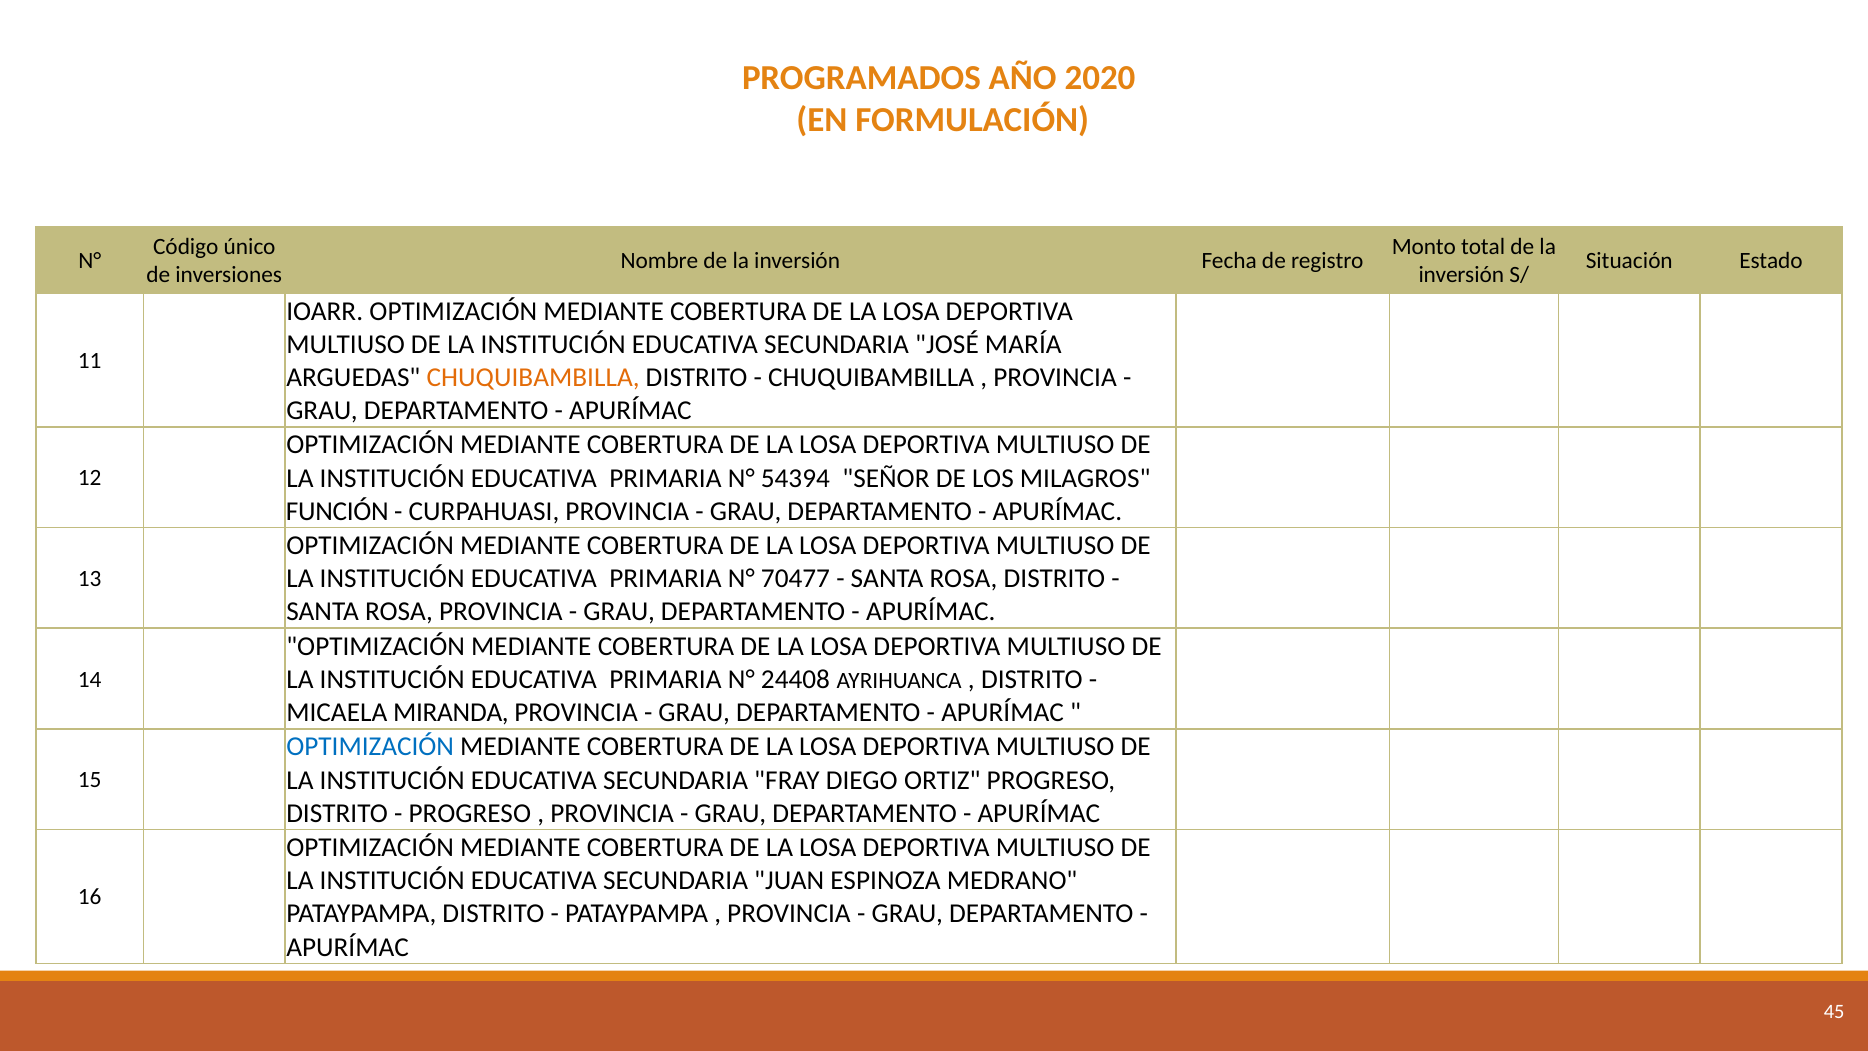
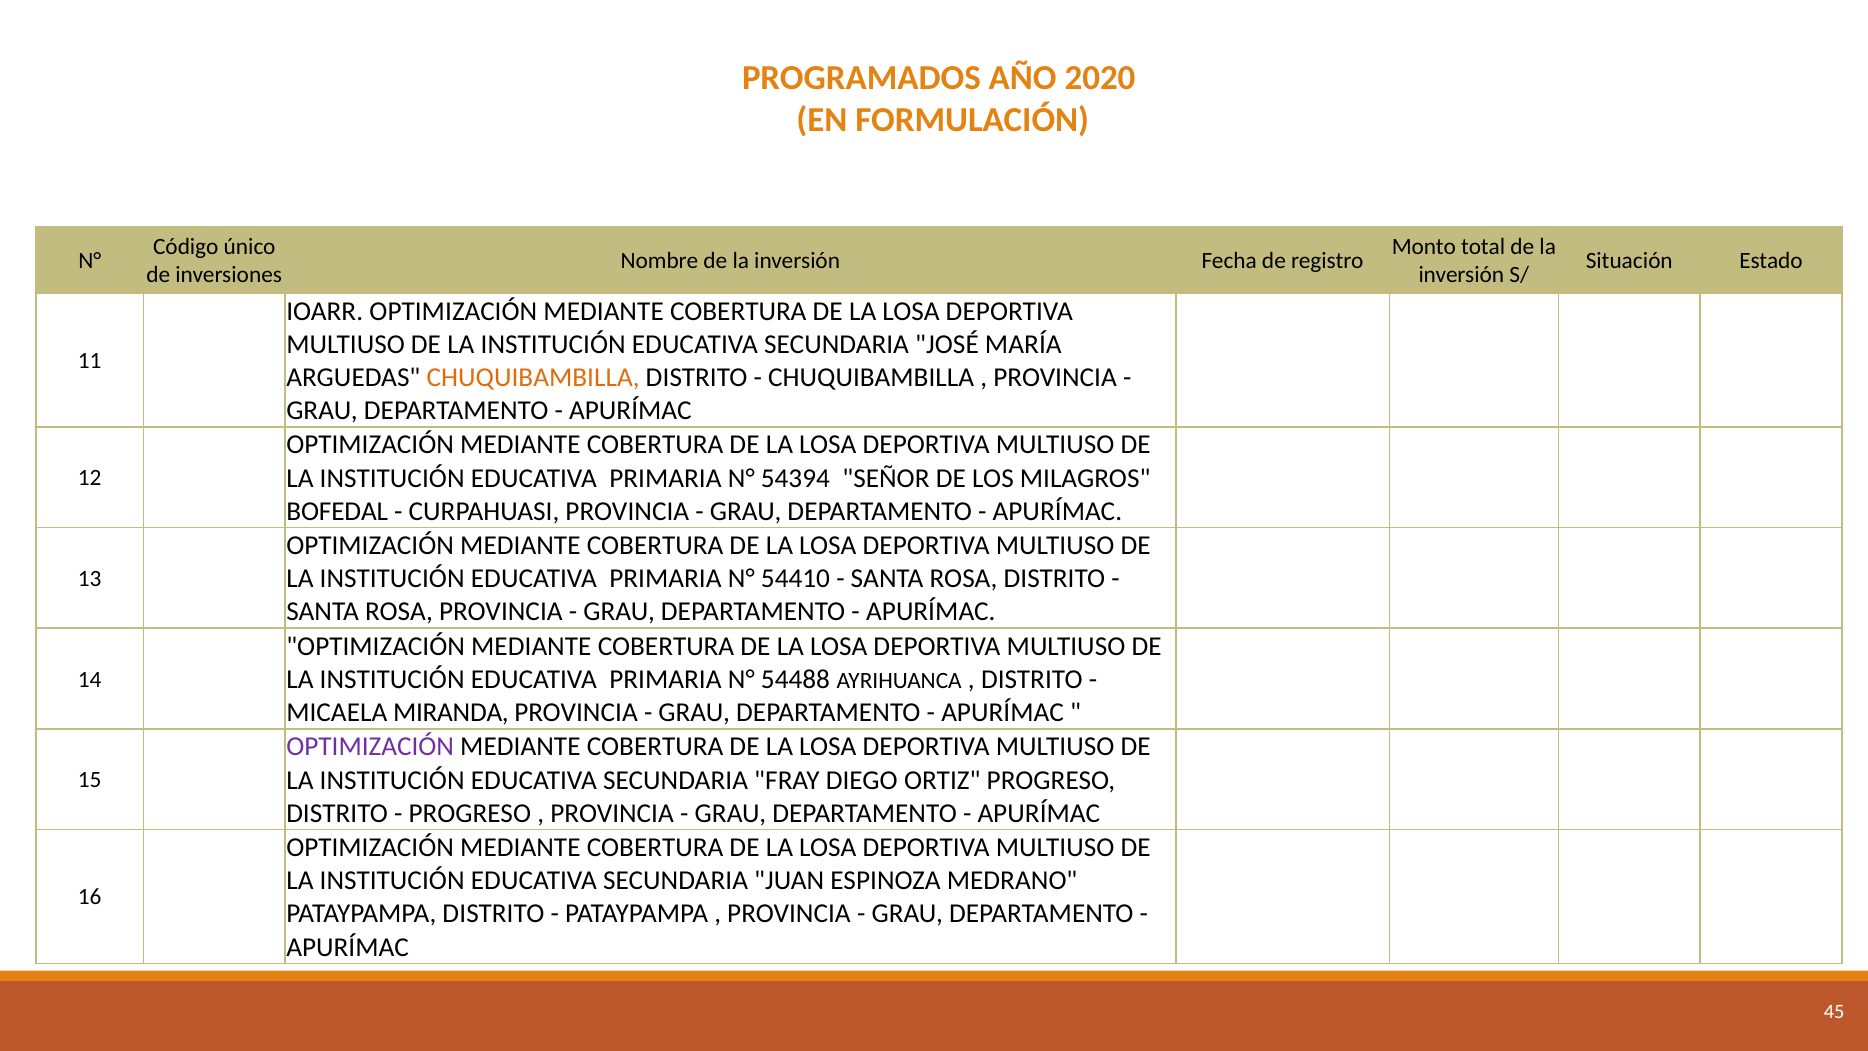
FUNCIÓN: FUNCIÓN -> BOFEDAL
70477: 70477 -> 54410
24408: 24408 -> 54488
OPTIMIZACIÓN at (370, 747) colour: blue -> purple
